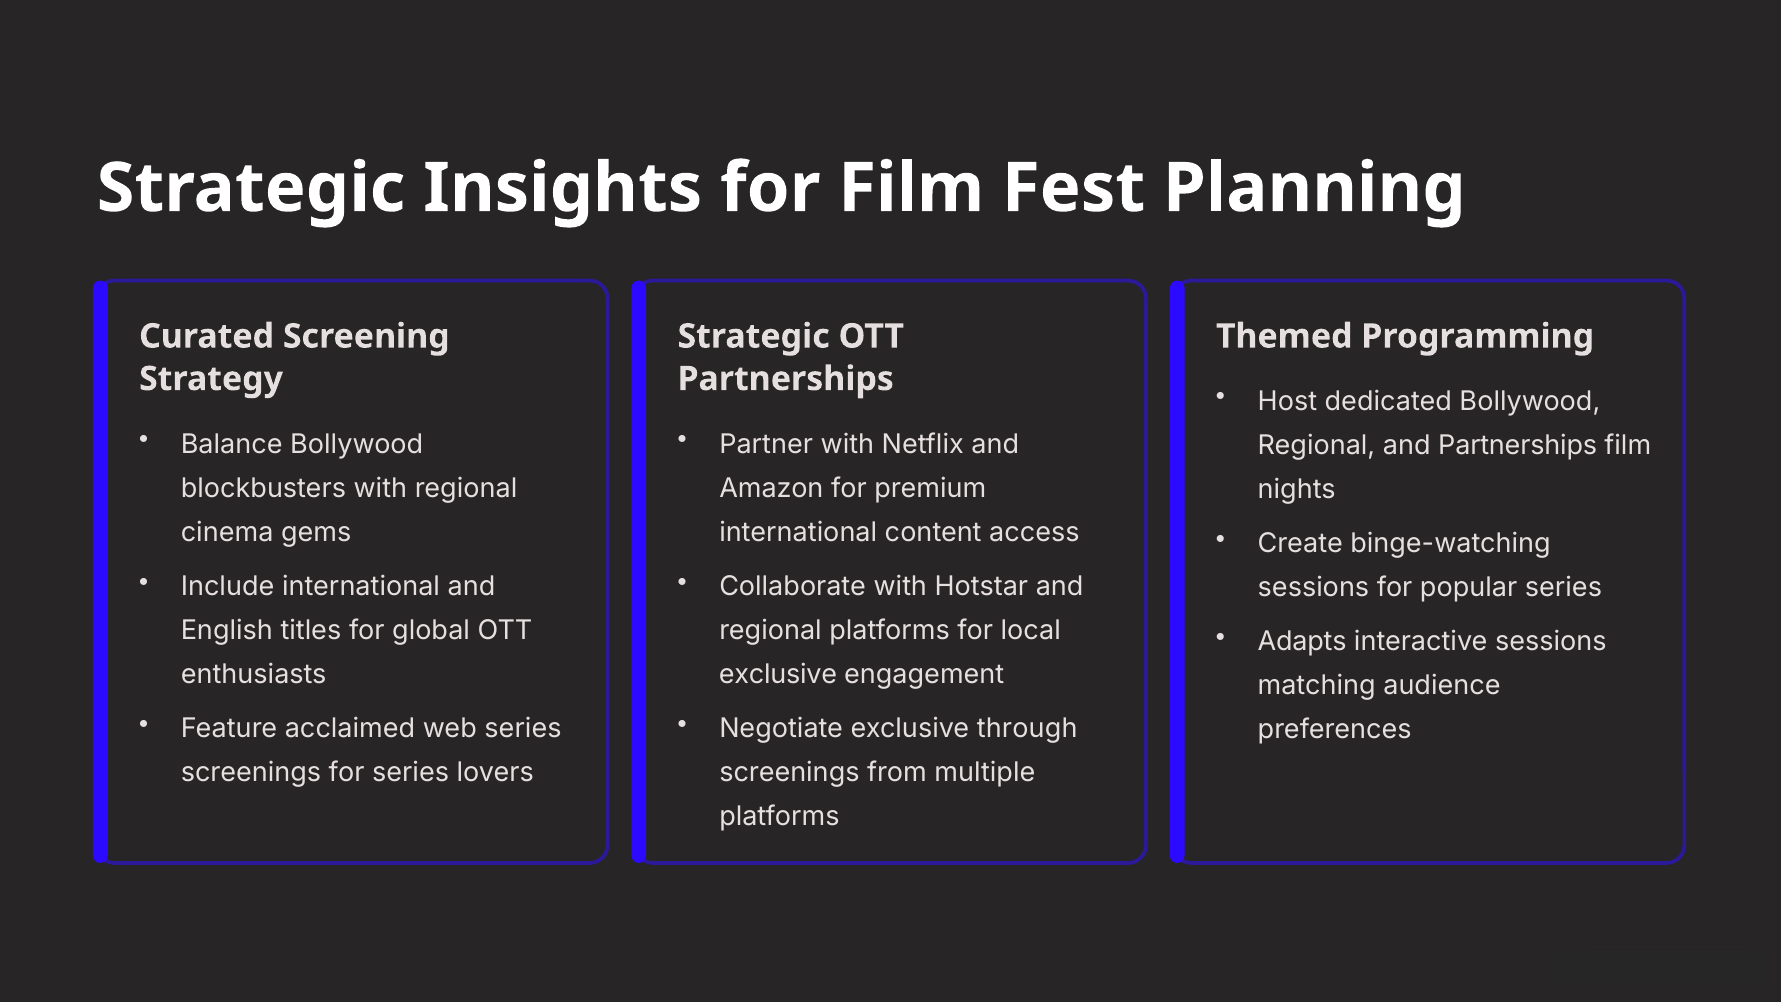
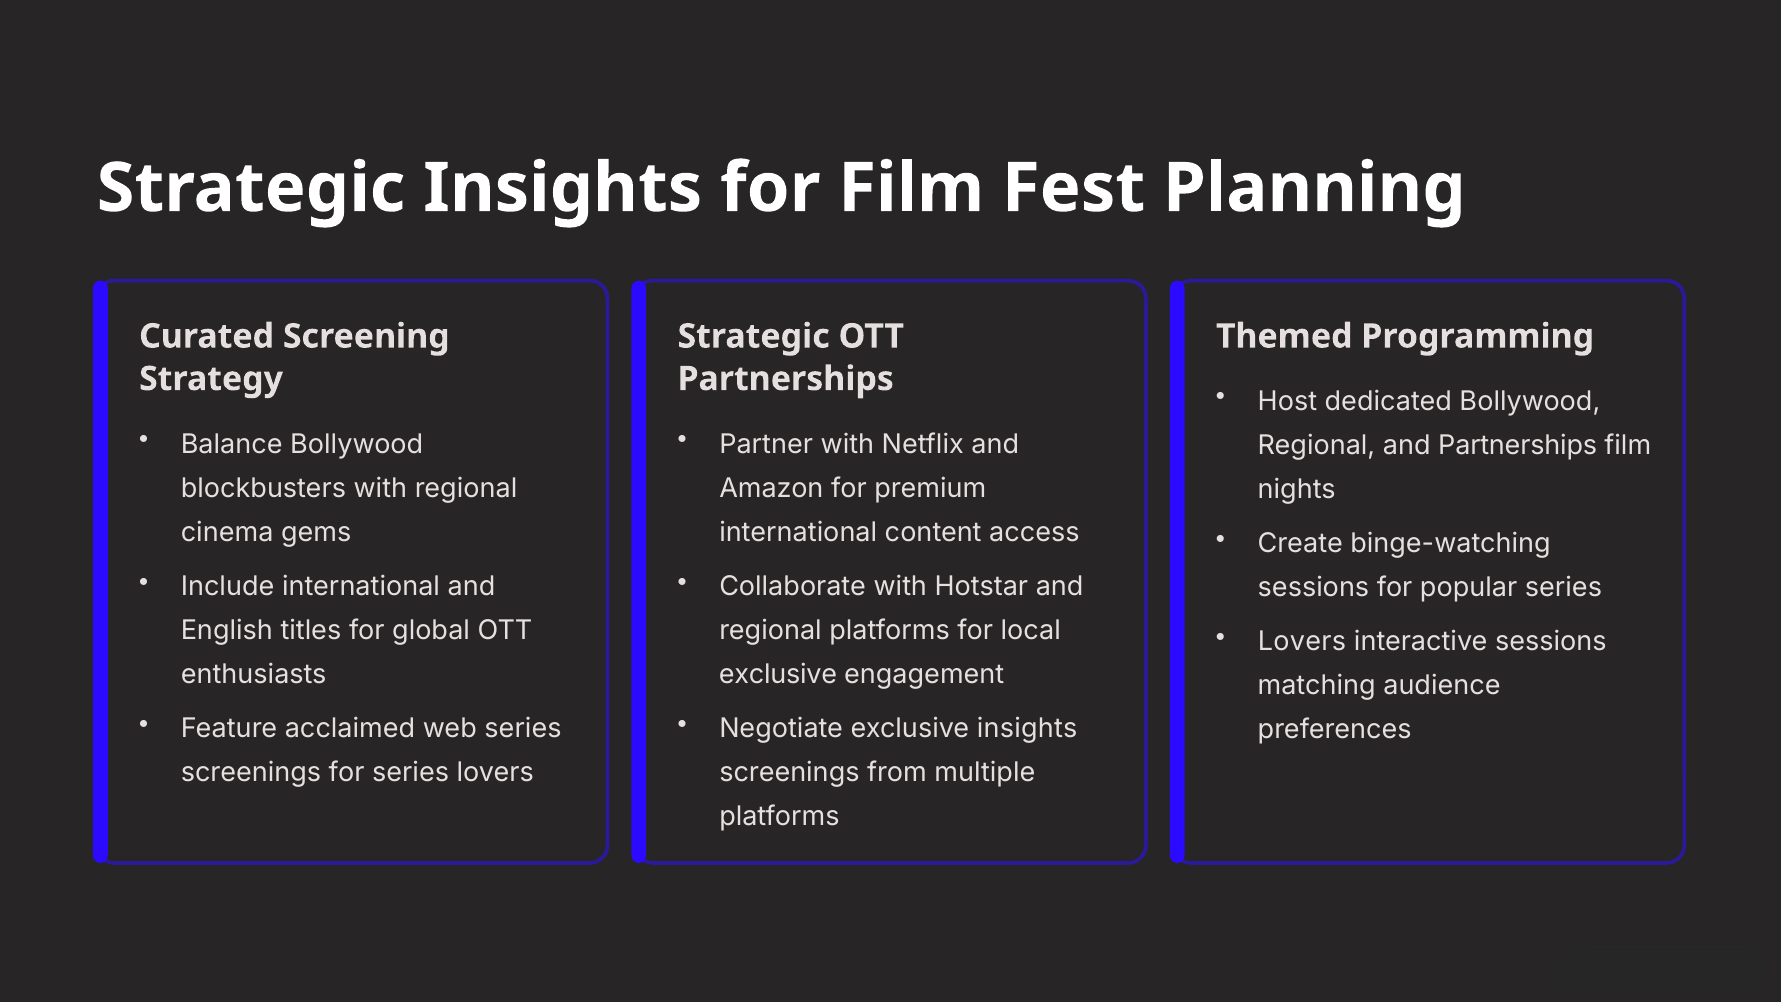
Adapts at (1302, 641): Adapts -> Lovers
exclusive through: through -> insights
